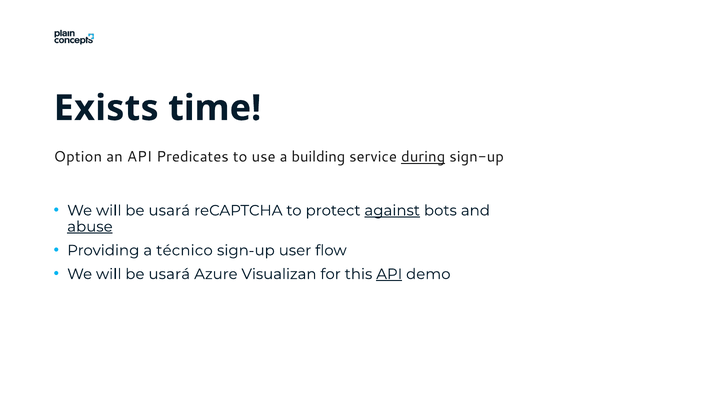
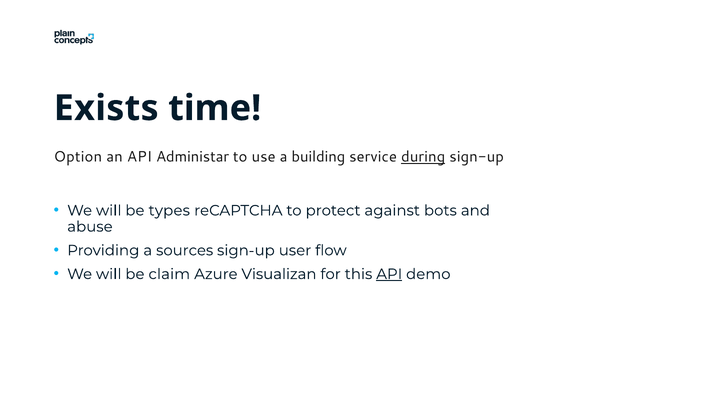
Predicates: Predicates -> Administar
usará at (169, 210): usará -> types
against underline: present -> none
abuse underline: present -> none
técnico: técnico -> sources
usará at (169, 274): usará -> claim
